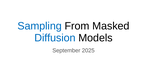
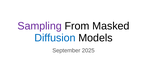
Sampling colour: blue -> purple
